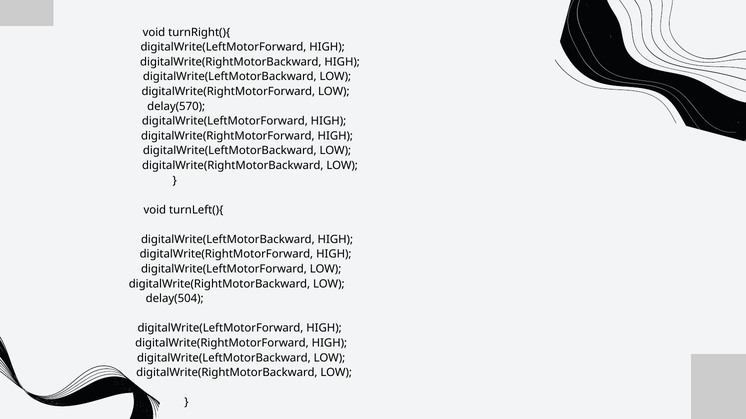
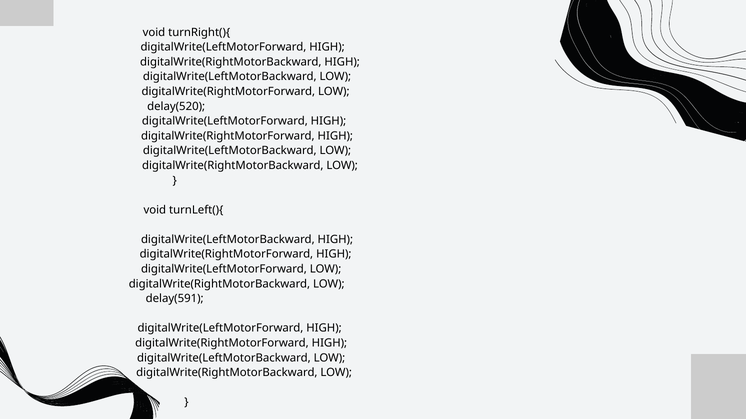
delay(570: delay(570 -> delay(520
delay(504: delay(504 -> delay(591
